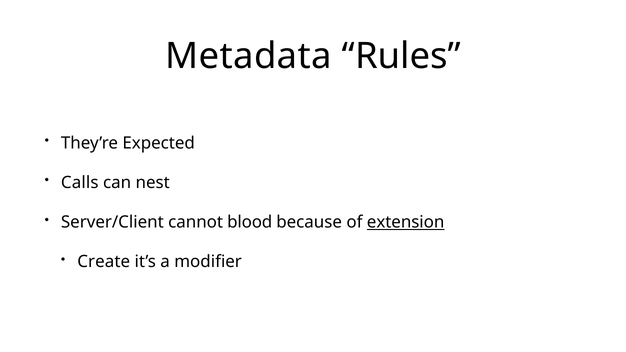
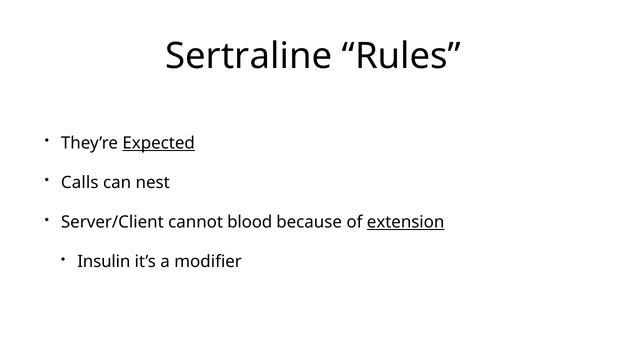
Metadata: Metadata -> Sertraline
Expected underline: none -> present
Create: Create -> Insulin
